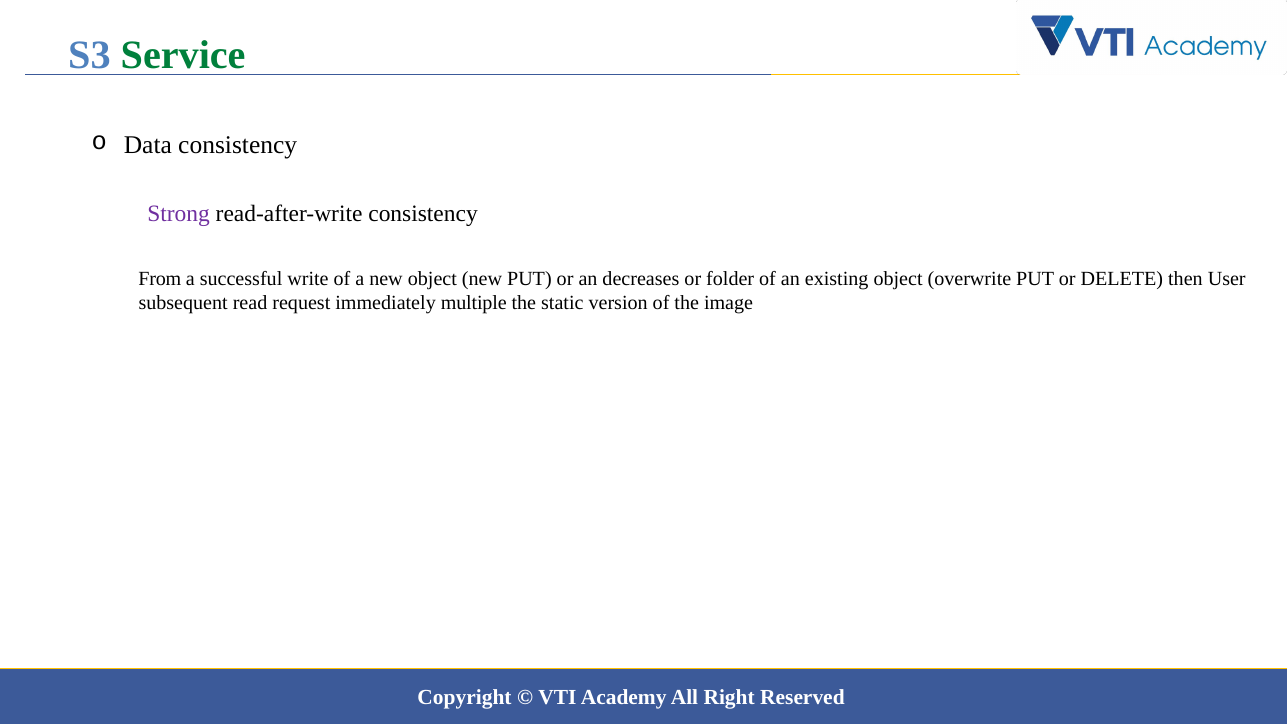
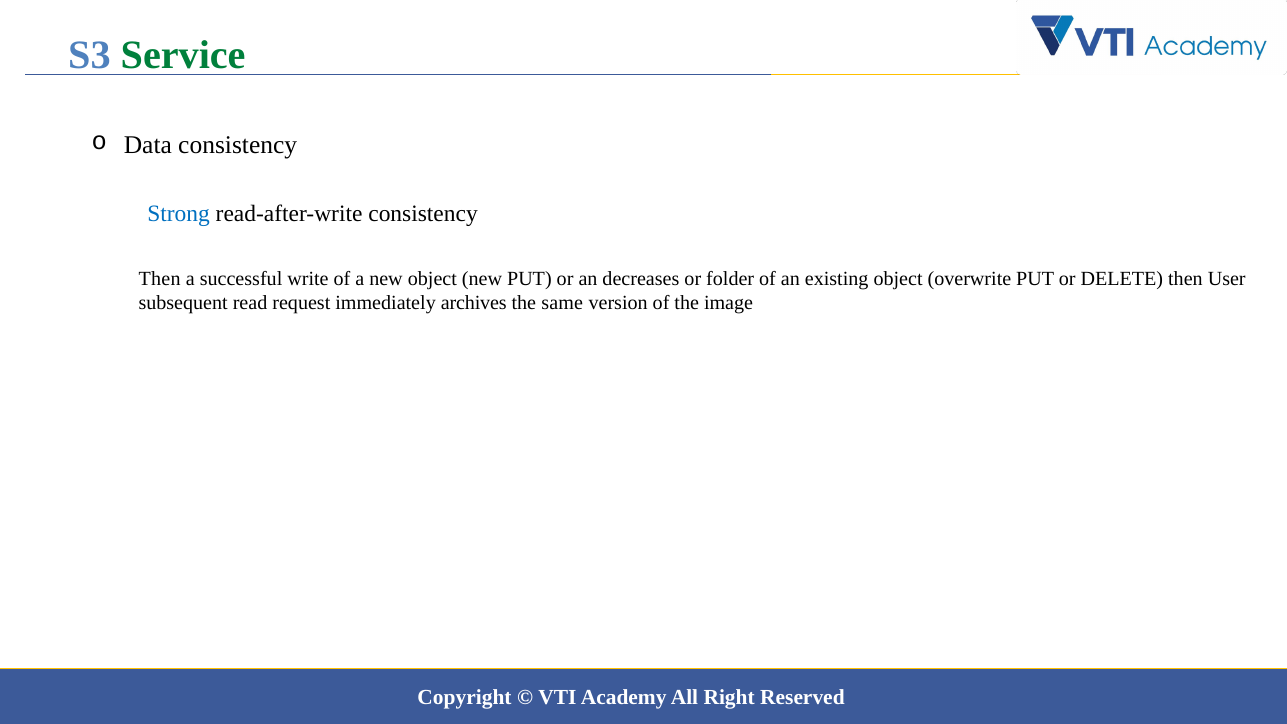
Strong colour: purple -> blue
From at (160, 279): From -> Then
multiple: multiple -> archives
static: static -> same
